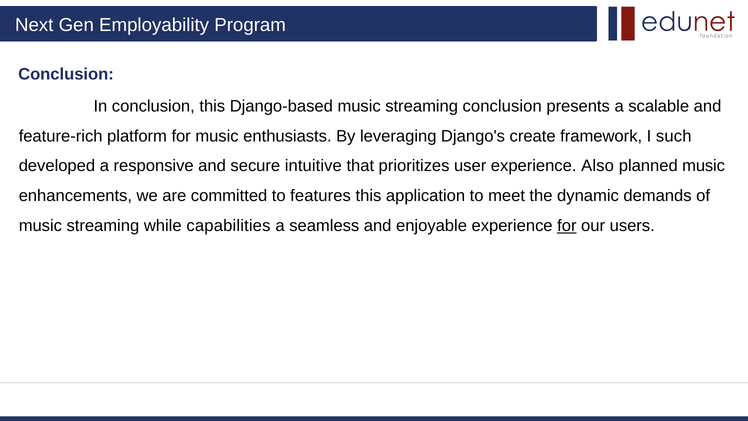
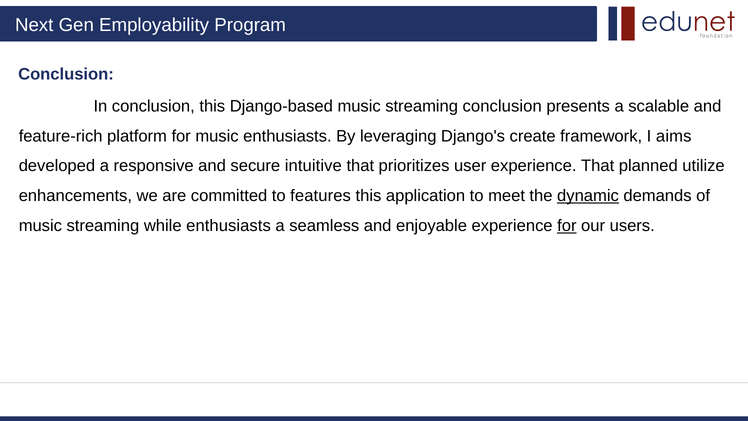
such: such -> aims
experience Also: Also -> That
planned music: music -> utilize
dynamic underline: none -> present
while capabilities: capabilities -> enthusiasts
